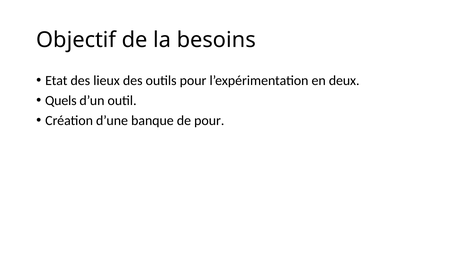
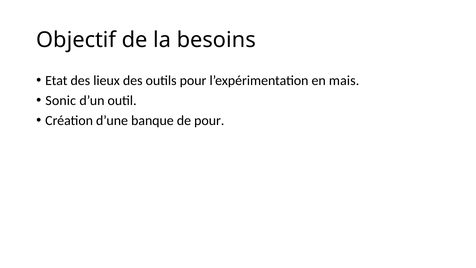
deux: deux -> mais
Quels: Quels -> Sonic
